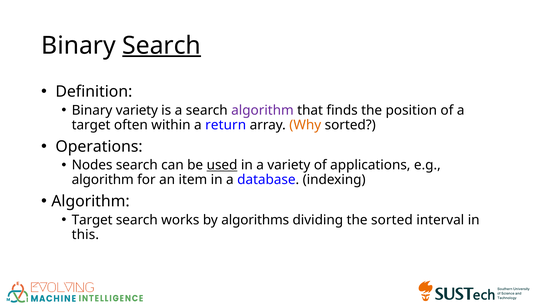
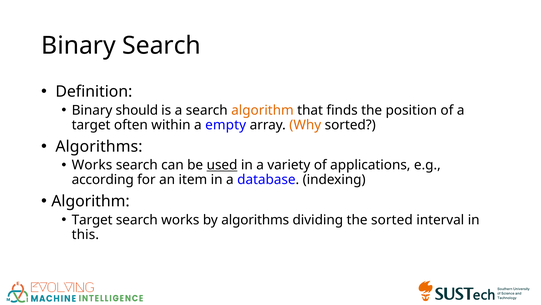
Search at (162, 45) underline: present -> none
Binary variety: variety -> should
algorithm at (262, 110) colour: purple -> orange
return: return -> empty
Operations at (99, 146): Operations -> Algorithms
Nodes at (92, 165): Nodes -> Works
algorithm at (103, 179): algorithm -> according
